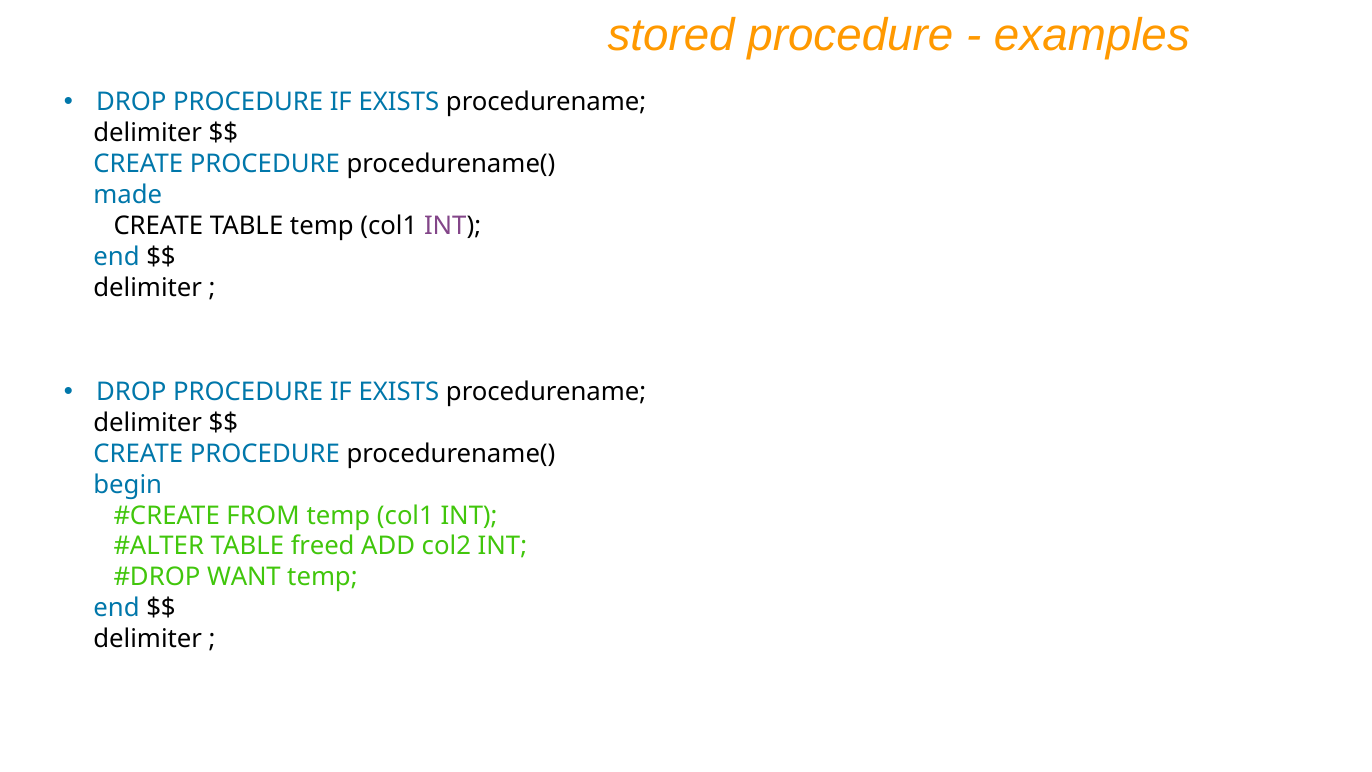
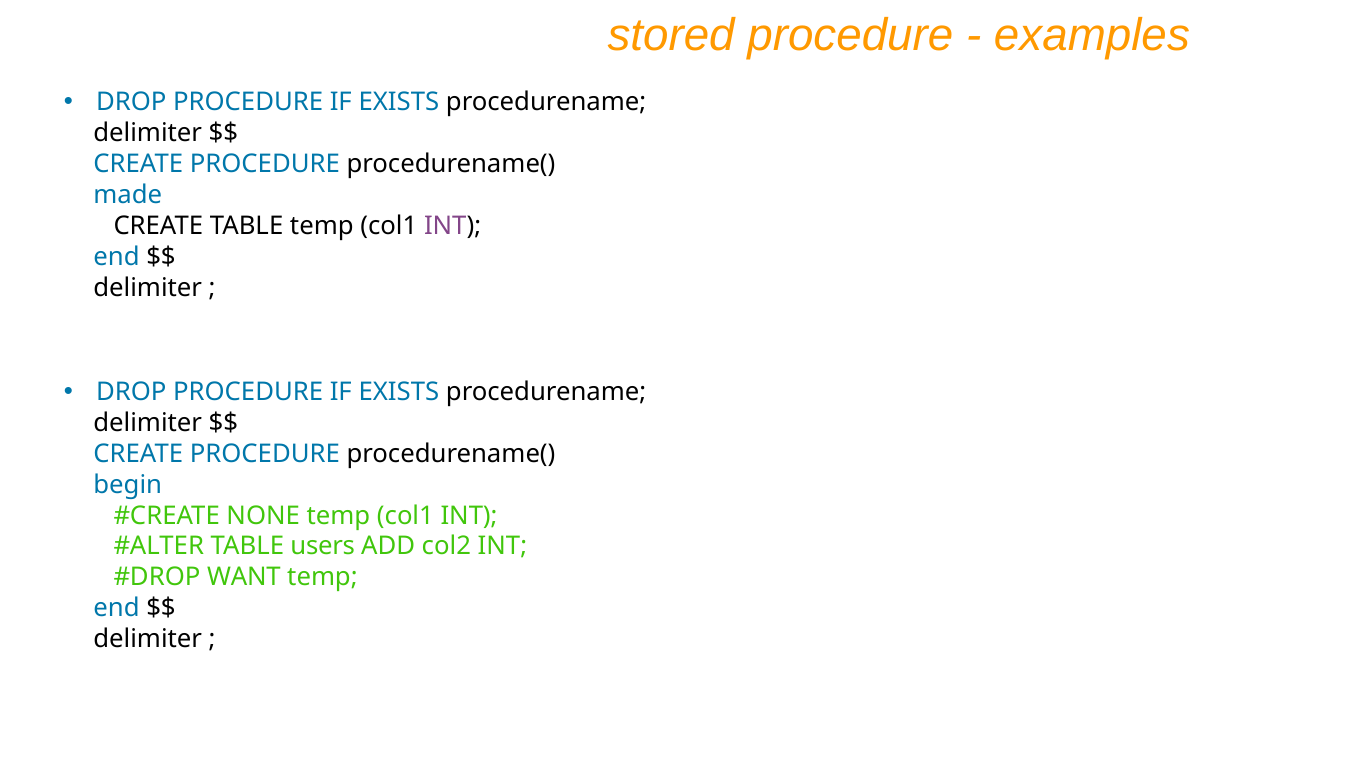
FROM: FROM -> NONE
freed: freed -> users
